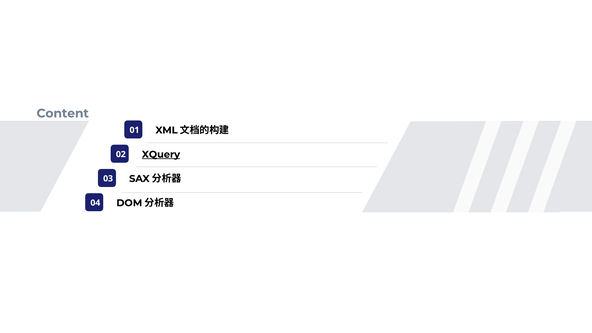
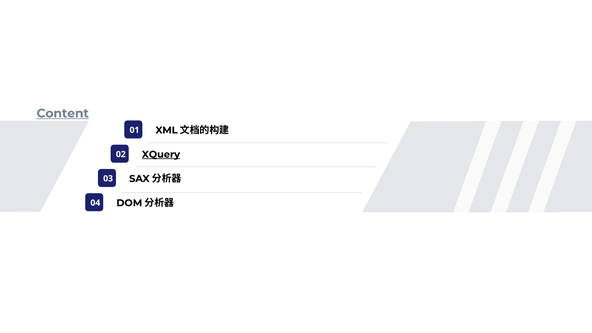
Content underline: none -> present
